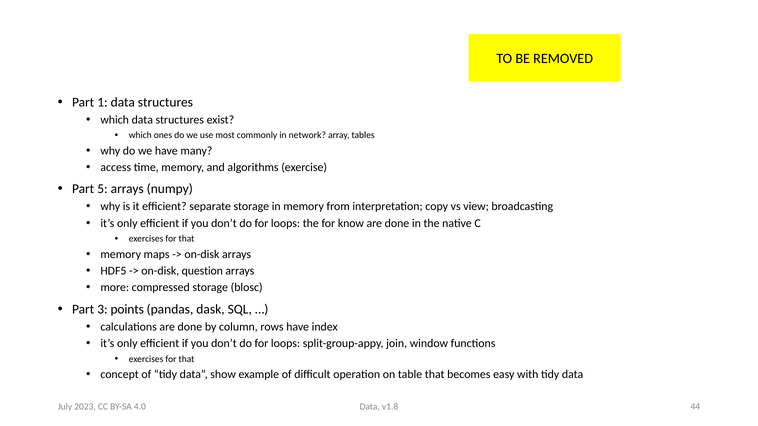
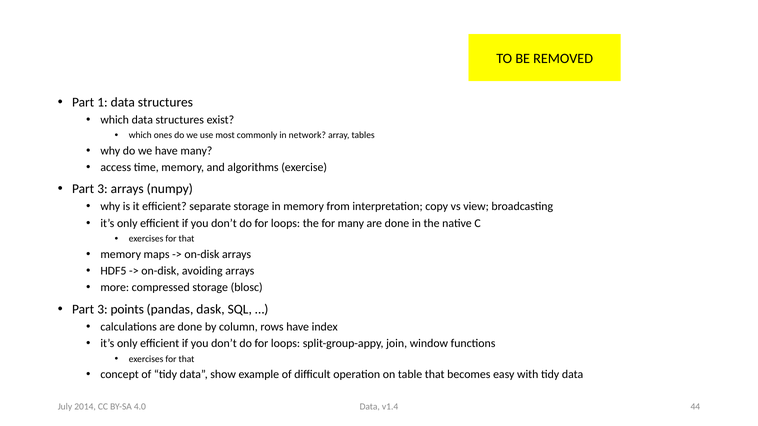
5 at (102, 189): 5 -> 3
for know: know -> many
question: question -> avoiding
v1.8: v1.8 -> v1.4
2023: 2023 -> 2014
